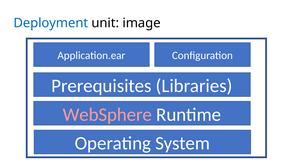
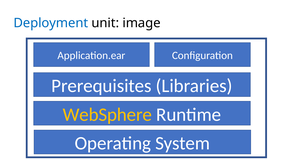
WebSphere colour: pink -> yellow
